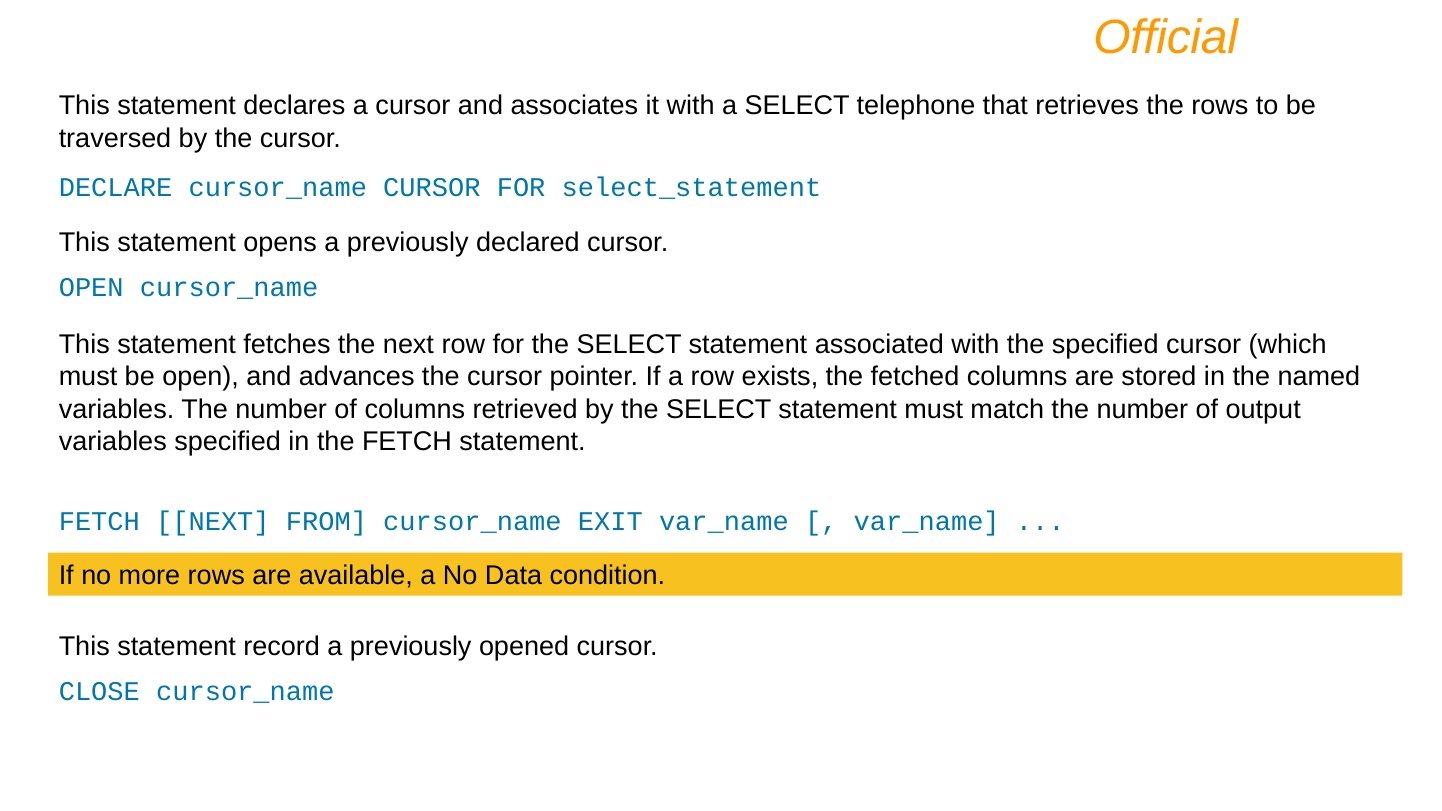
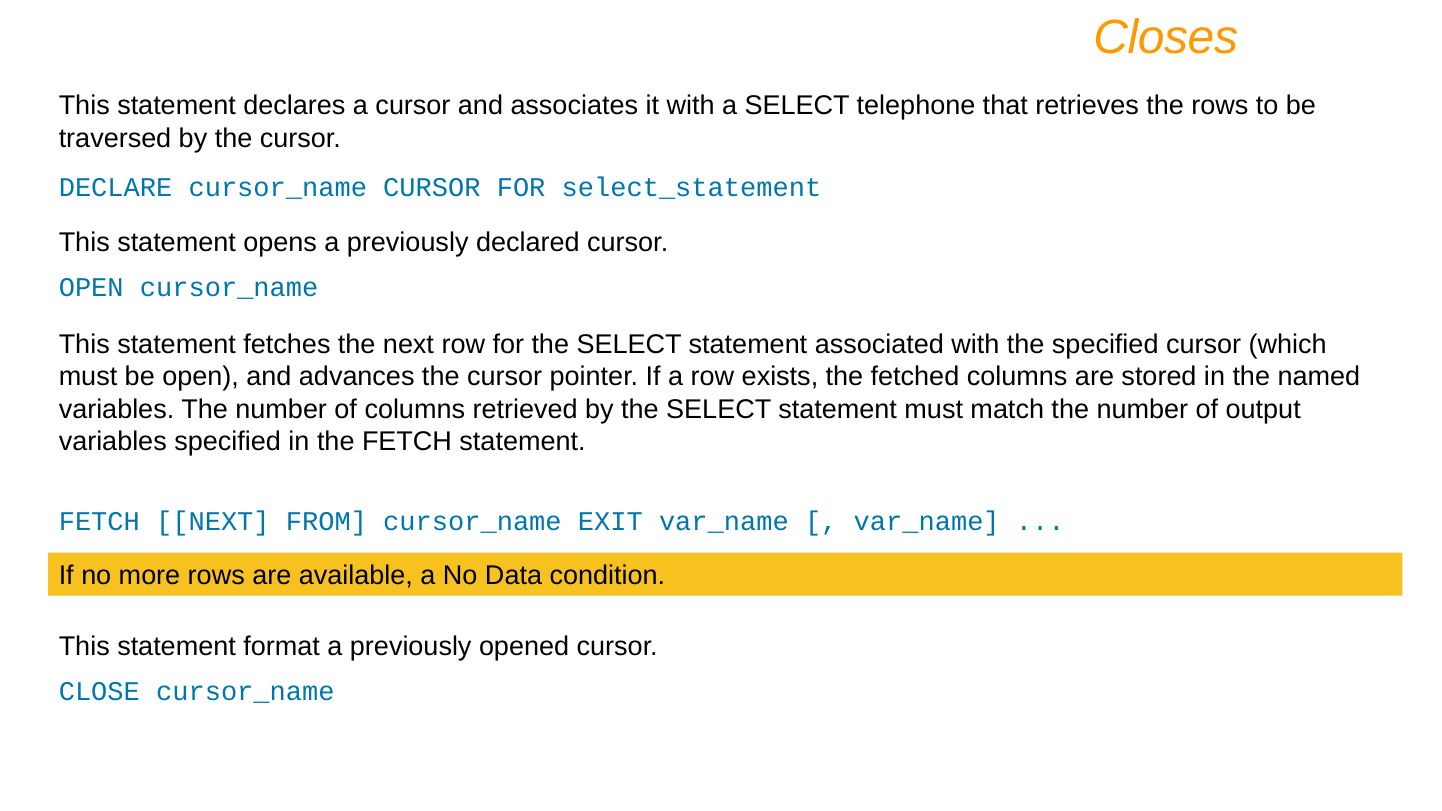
Official: Official -> Closes
record: record -> format
